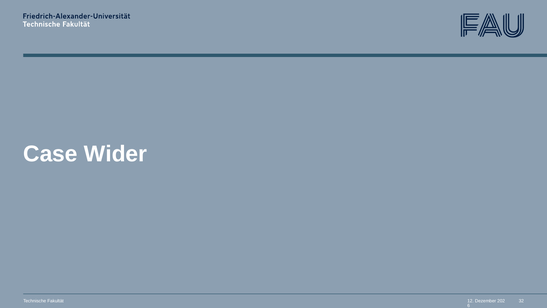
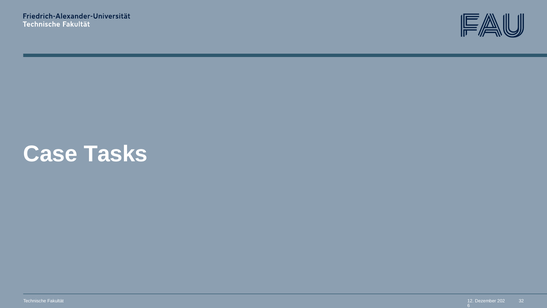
Wider: Wider -> Tasks
